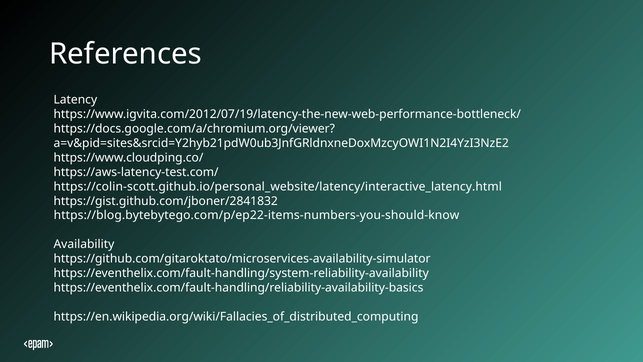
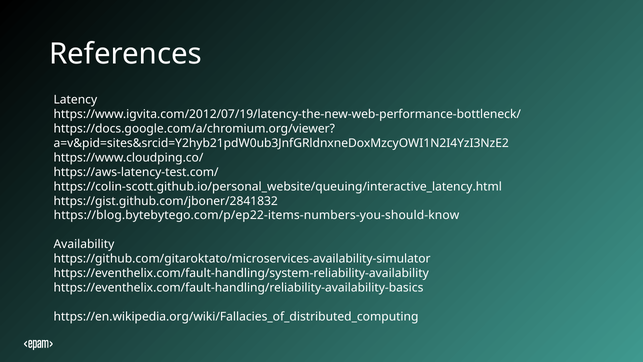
https://colin-scott.github.io/personal_website/latency/interactive_latency.html: https://colin-scott.github.io/personal_website/latency/interactive_latency.html -> https://colin-scott.github.io/personal_website/queuing/interactive_latency.html
